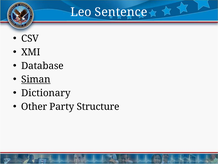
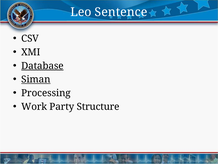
Database underline: none -> present
Dictionary: Dictionary -> Processing
Other: Other -> Work
